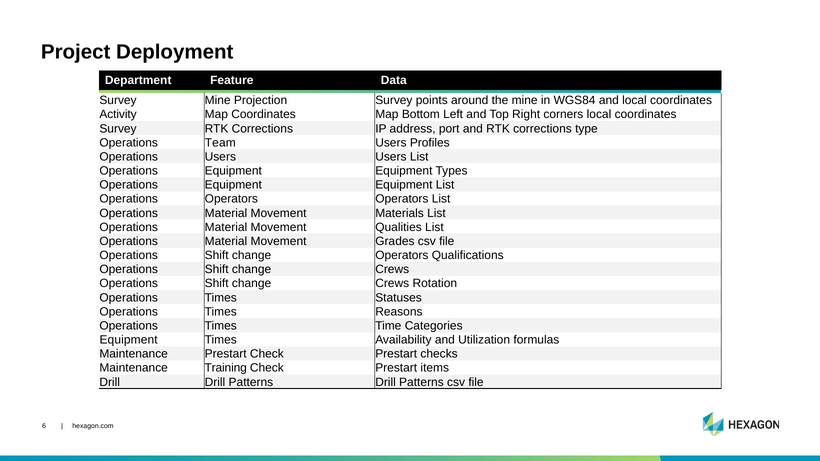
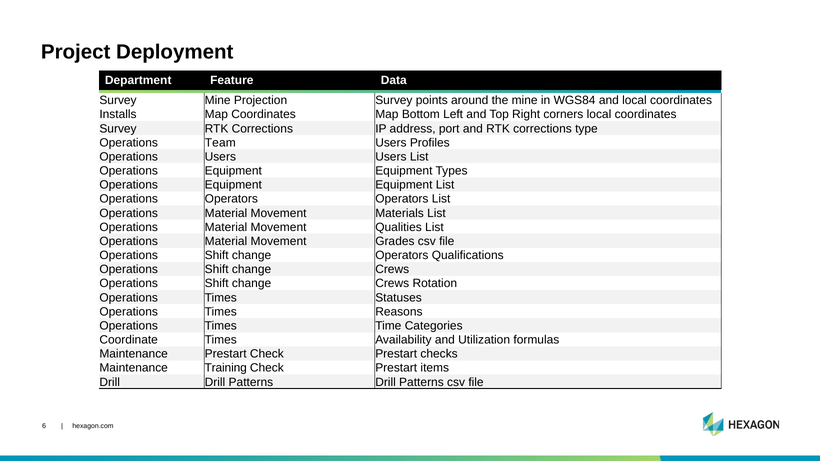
Activity: Activity -> Installs
Equipment at (129, 340): Equipment -> Coordinate
